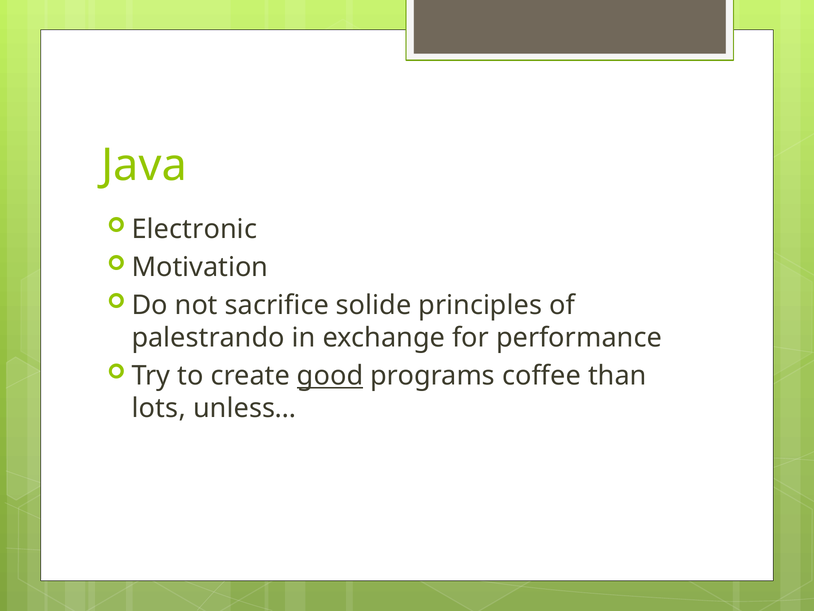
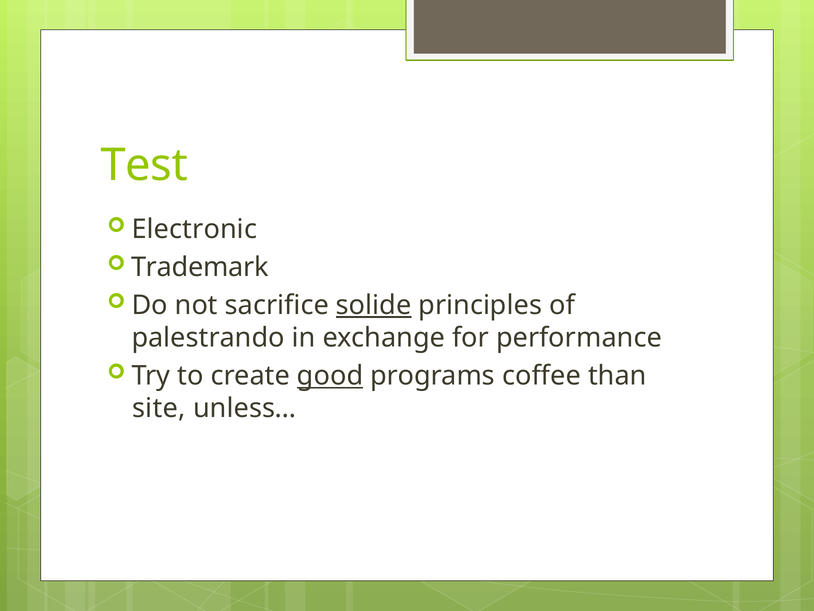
Java: Java -> Test
Motivation: Motivation -> Trademark
solide underline: none -> present
lots: lots -> site
